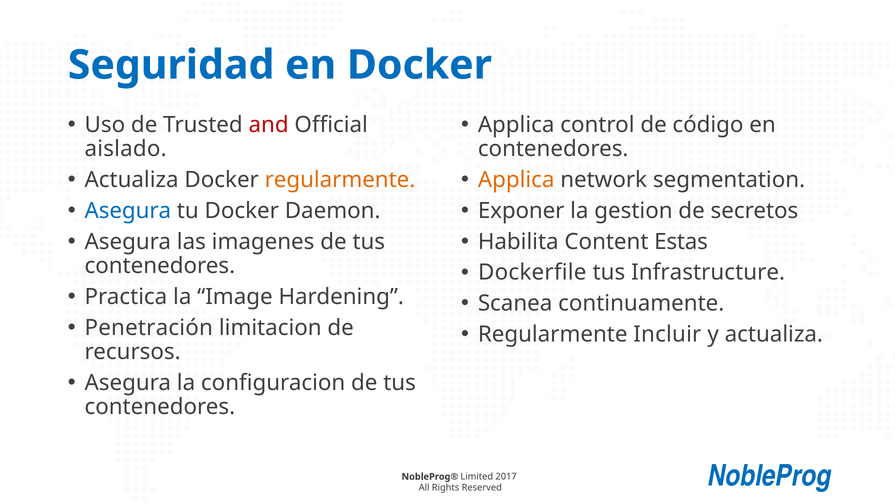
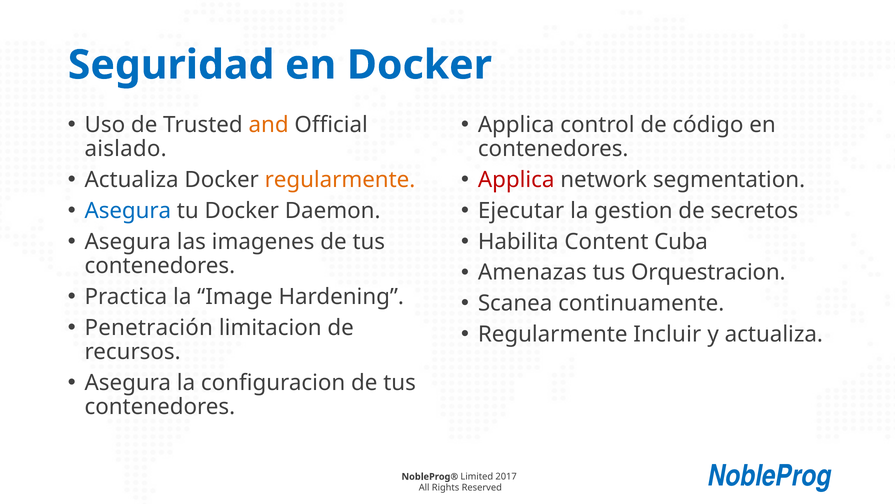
and colour: red -> orange
Applica at (516, 180) colour: orange -> red
Exponer: Exponer -> Ejecutar
Estas: Estas -> Cuba
Dockerfile: Dockerfile -> Amenazas
Infrastructure: Infrastructure -> Orquestracion
